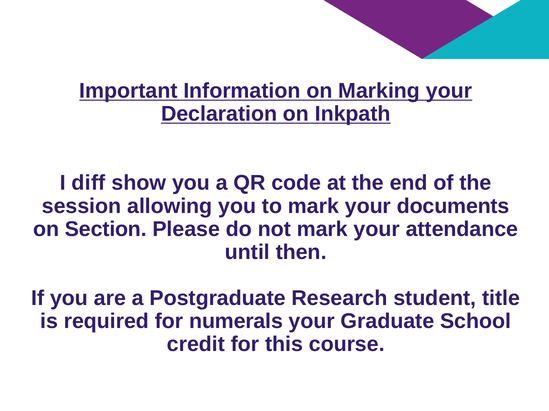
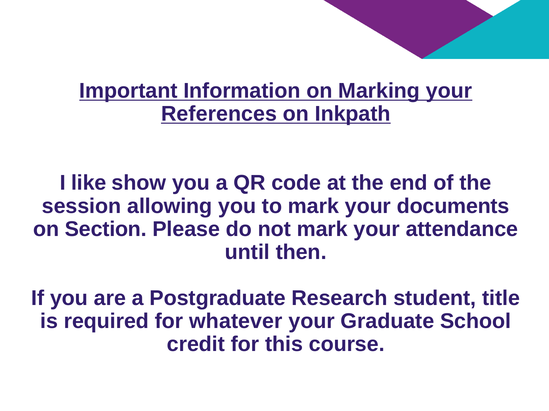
Declaration: Declaration -> References
diff: diff -> like
numerals: numerals -> whatever
